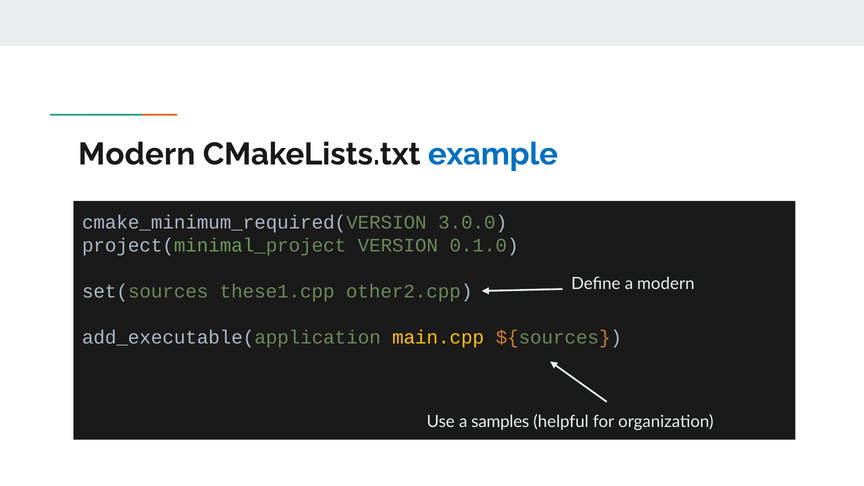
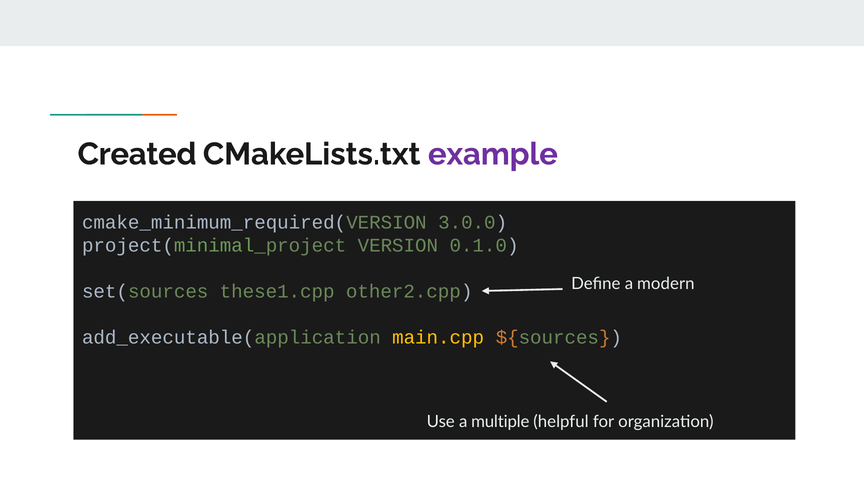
Modern at (137, 154): Modern -> Created
example colour: blue -> purple
samples: samples -> multiple
